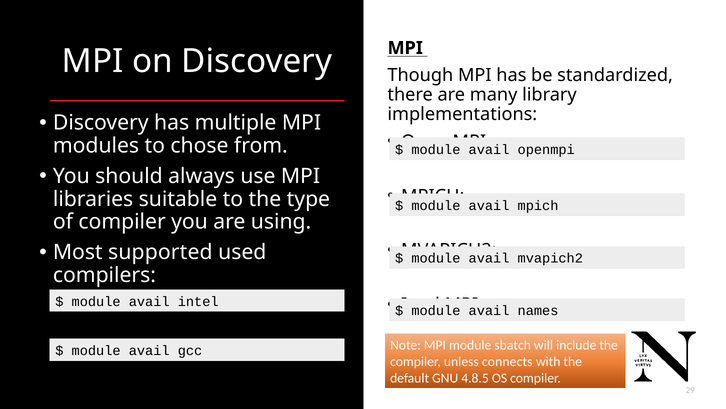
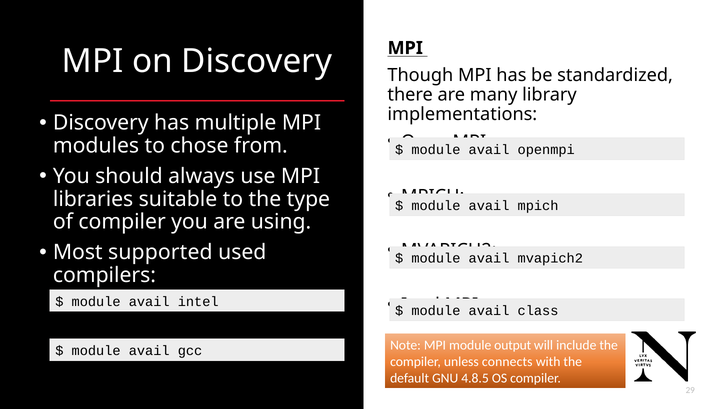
names: names -> class
sbatch: sbatch -> output
